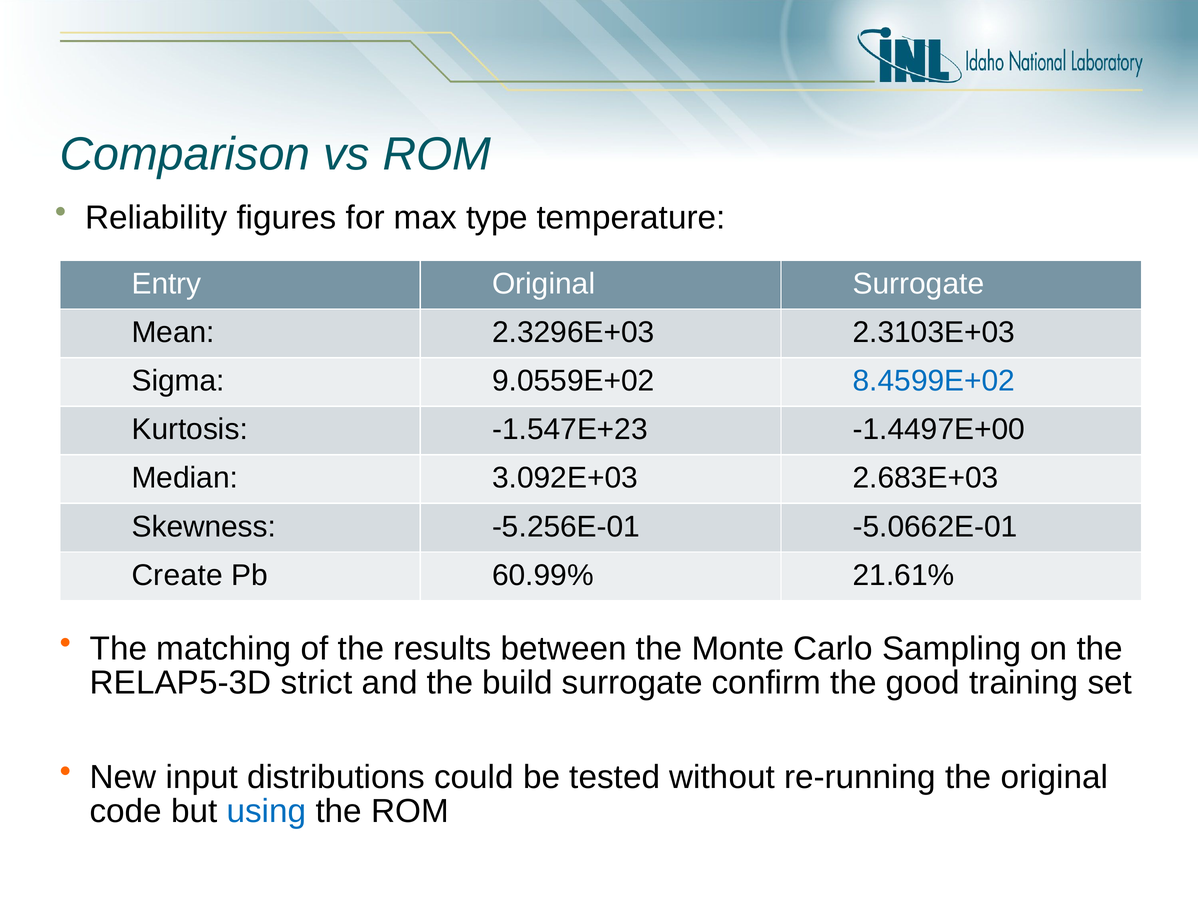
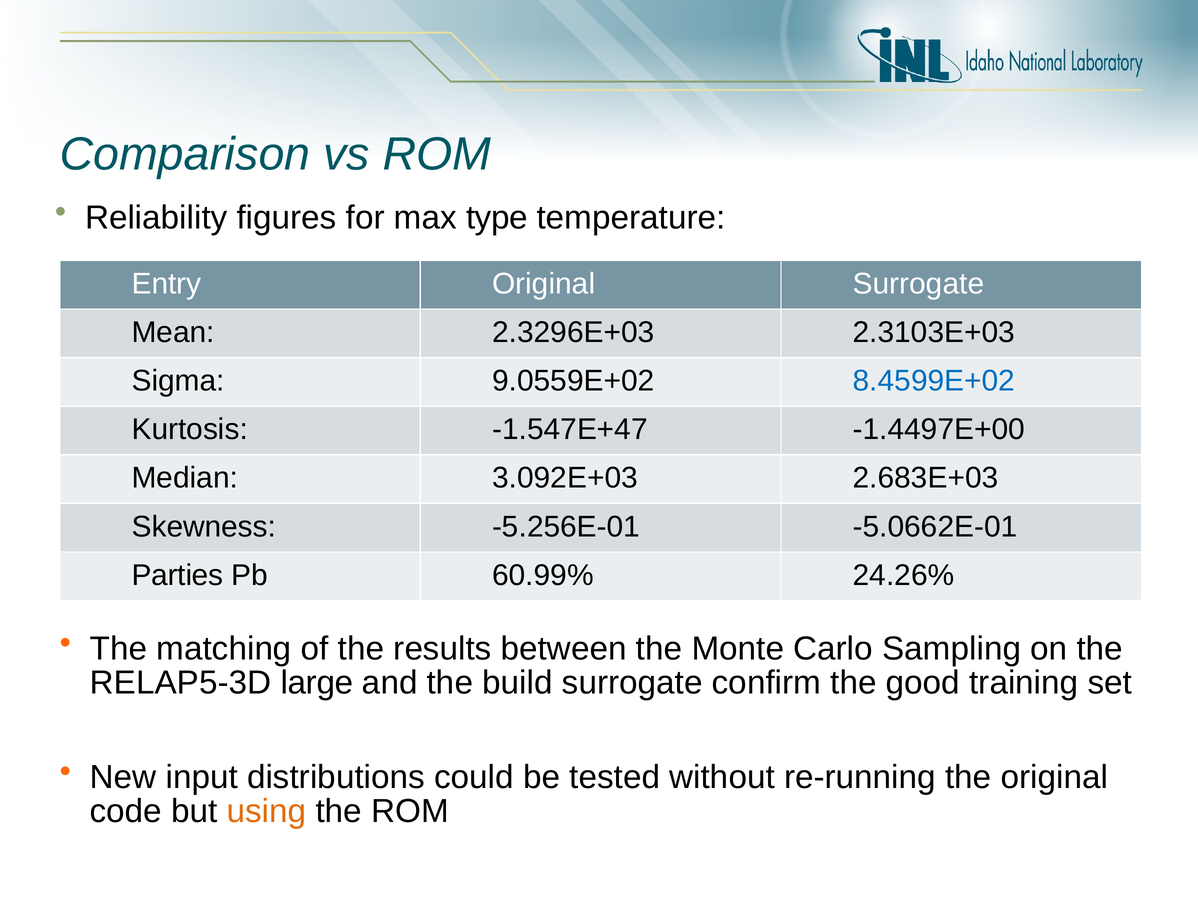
-1.547E+23: -1.547E+23 -> -1.547E+47
Create: Create -> Parties
21.61%: 21.61% -> 24.26%
strict: strict -> large
using colour: blue -> orange
